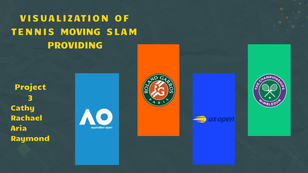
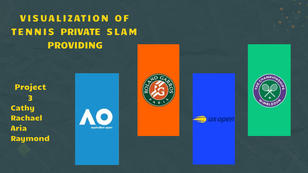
MOVING: MOVING -> PRIVATE
